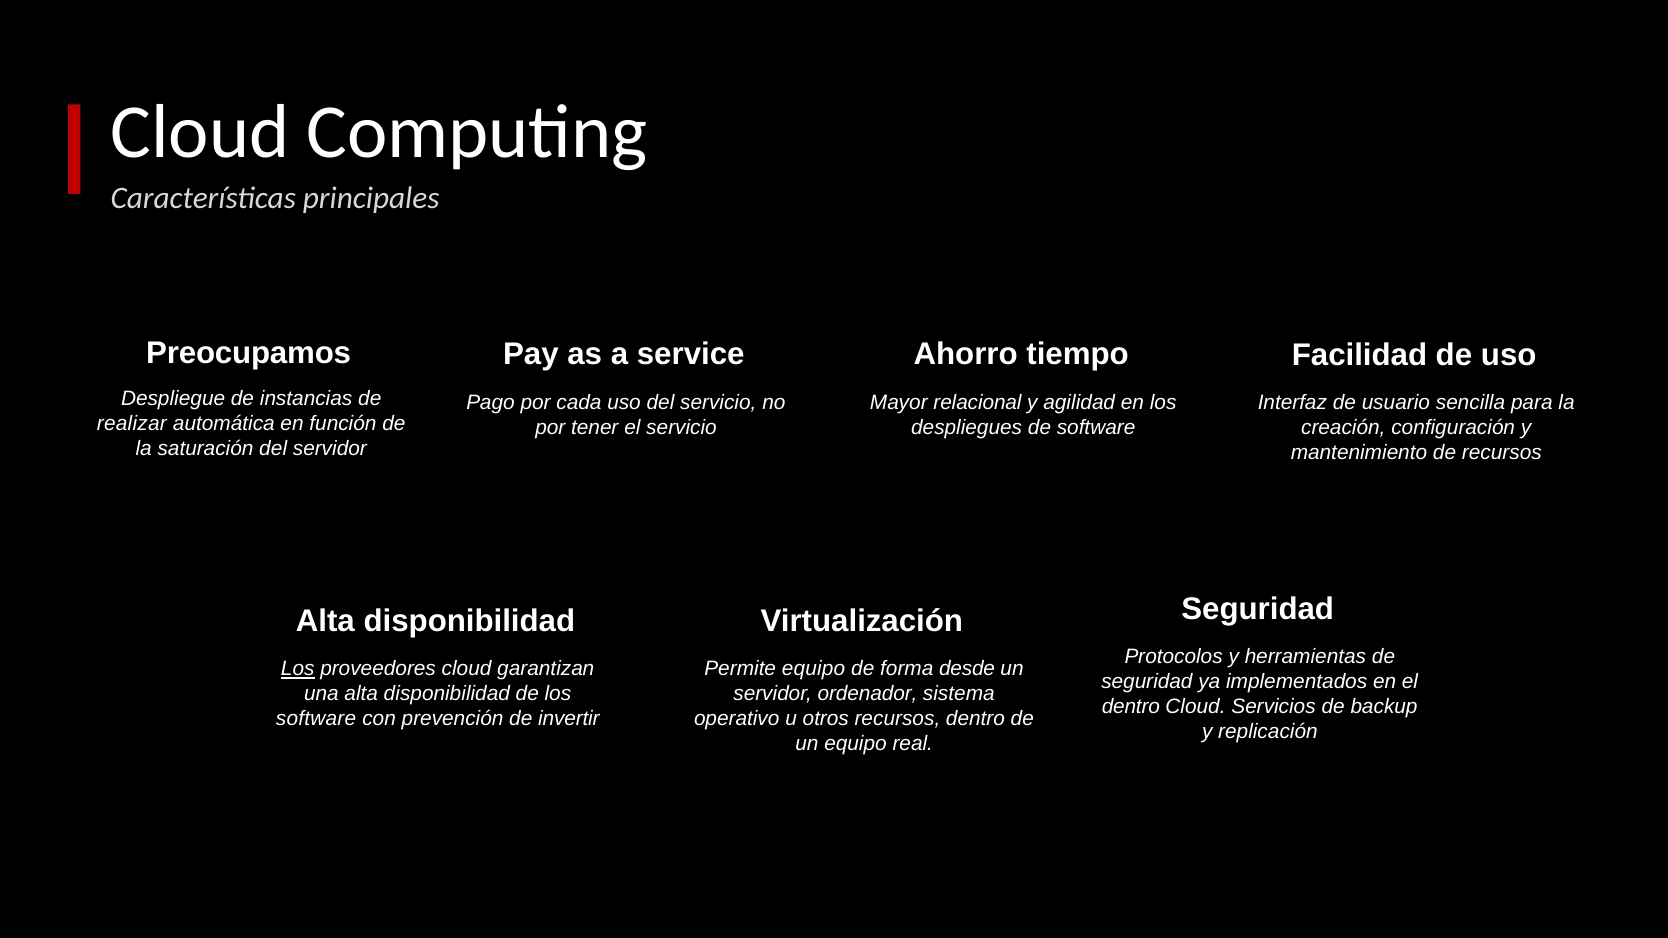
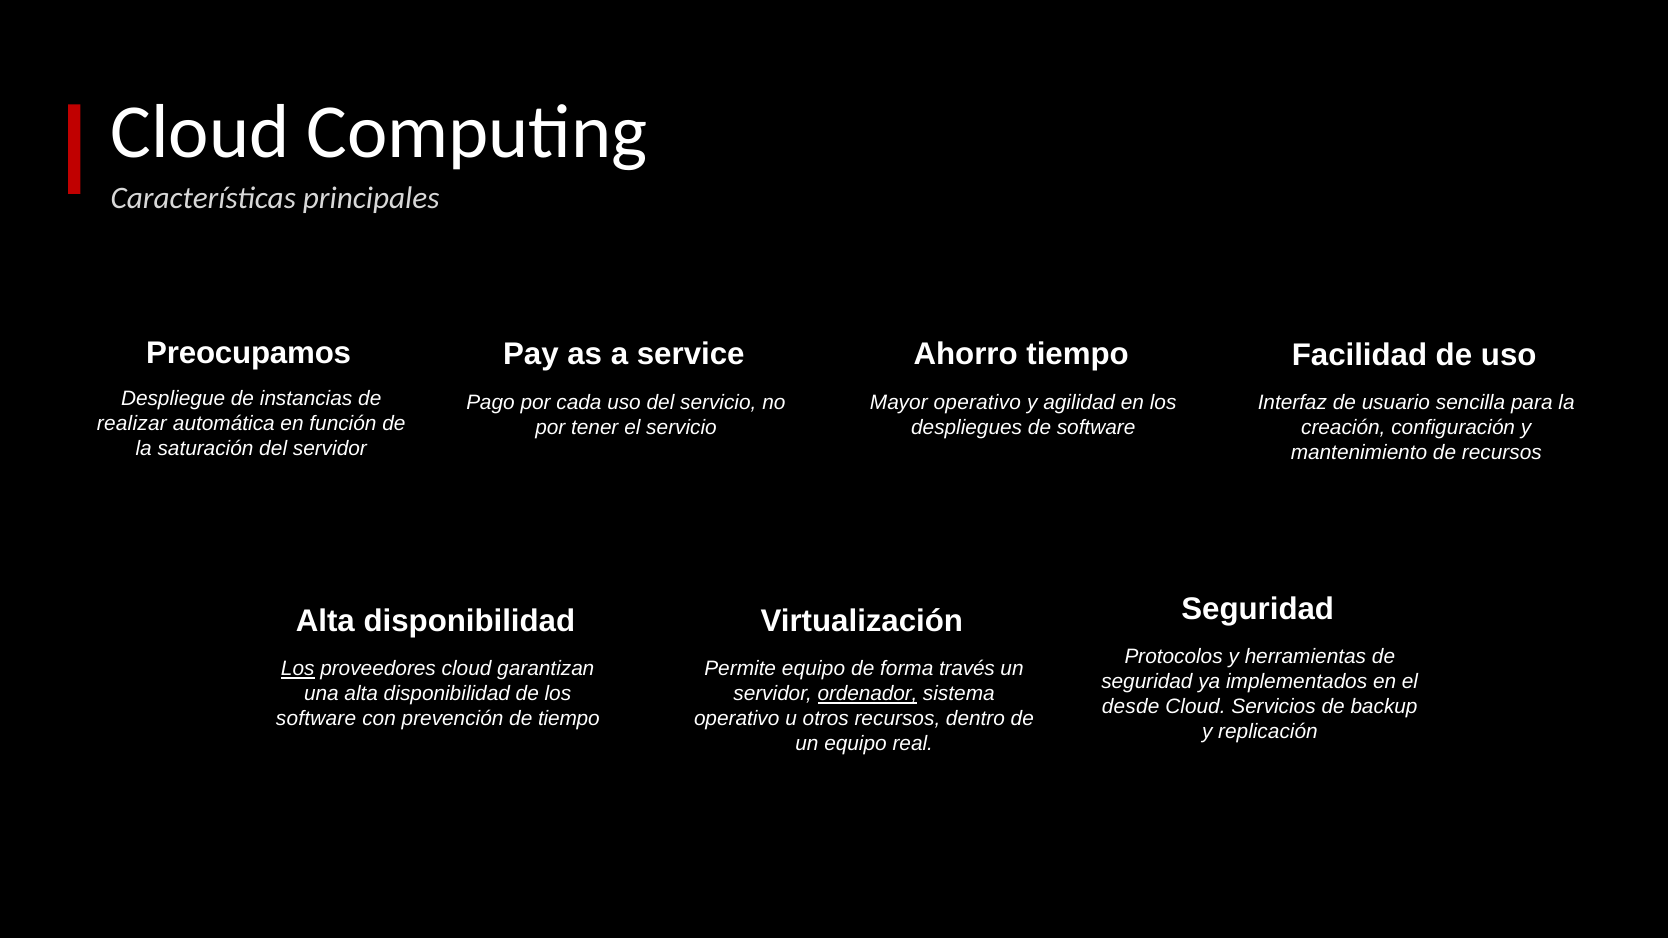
Mayor relacional: relacional -> operativo
desde: desde -> través
ordenador underline: none -> present
dentro at (1131, 707): dentro -> desde
de invertir: invertir -> tiempo
